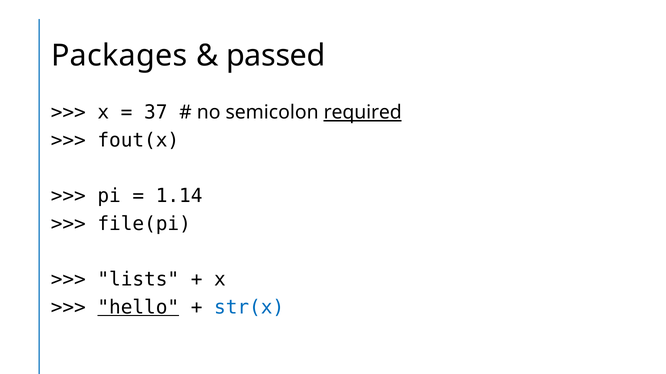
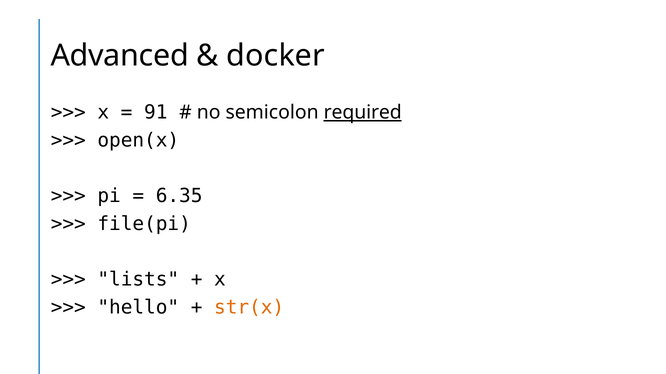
Packages: Packages -> Advanced
passed: passed -> docker
37: 37 -> 91
fout(x: fout(x -> open(x
1.14: 1.14 -> 6.35
hello underline: present -> none
str(x colour: blue -> orange
